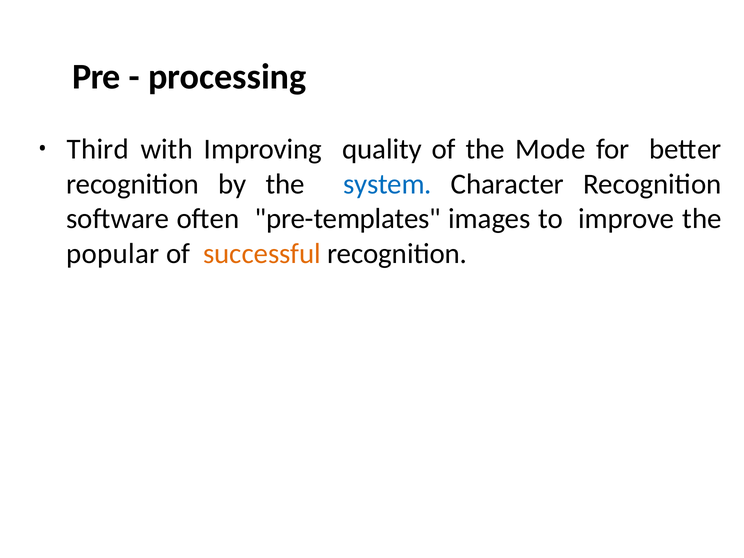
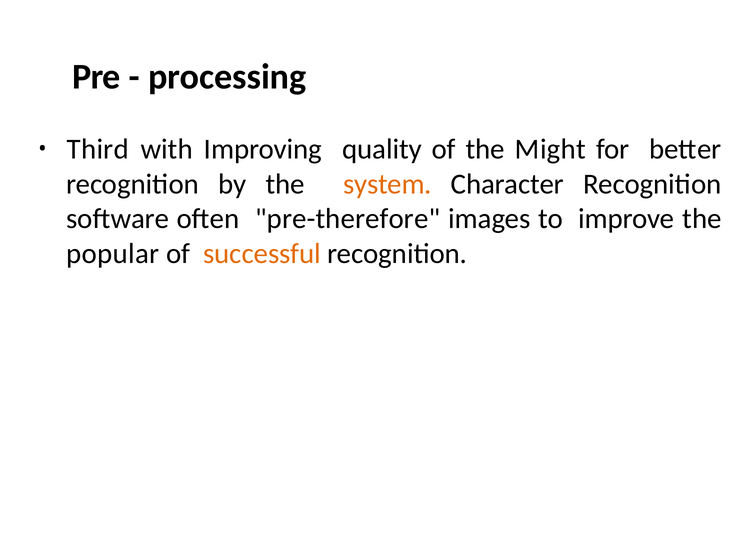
Mode: Mode -> Might
system colour: blue -> orange
pre-templates: pre-templates -> pre-therefore
